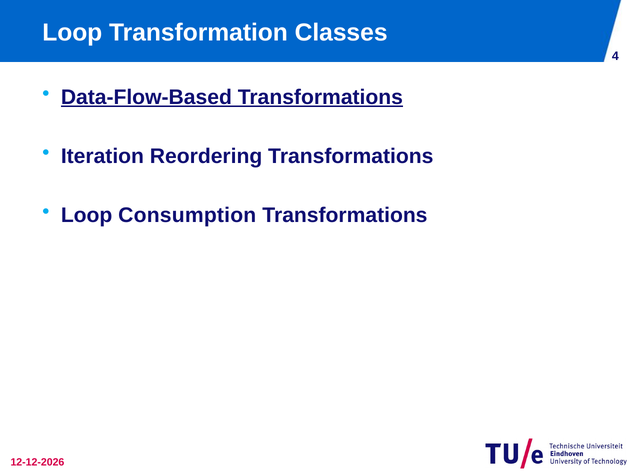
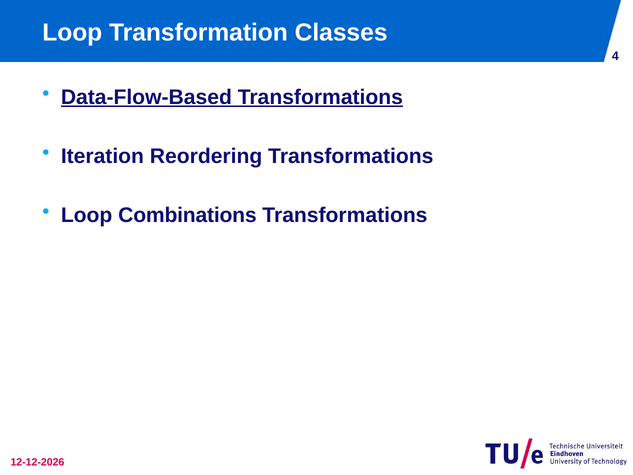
Consumption: Consumption -> Combinations
